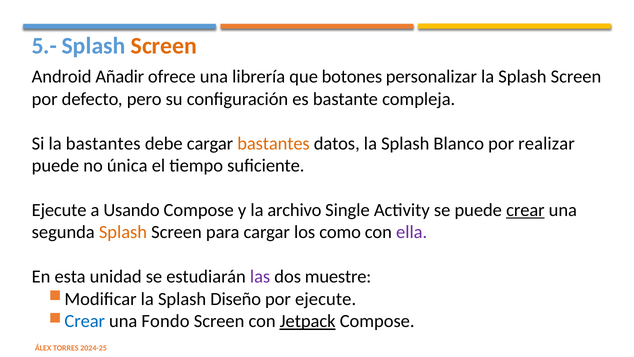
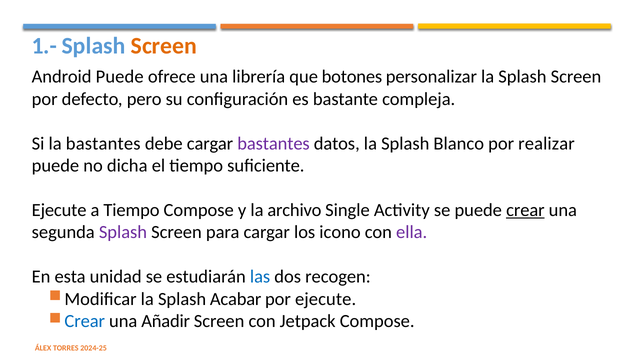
5.-: 5.- -> 1.-
Android Añadir: Añadir -> Puede
bastantes at (274, 143) colour: orange -> purple
única: única -> dicha
a Usando: Usando -> Tiempo
Splash at (123, 232) colour: orange -> purple
como: como -> icono
las colour: purple -> blue
muestre: muestre -> recogen
Diseño: Diseño -> Acabar
Fondo: Fondo -> Añadir
Jetpack underline: present -> none
